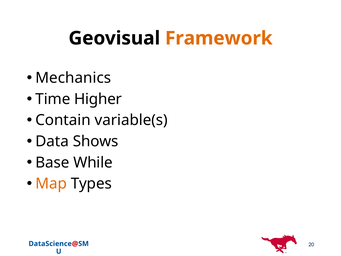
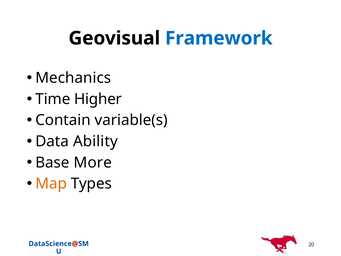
Framework colour: orange -> blue
Shows: Shows -> Ability
While: While -> More
